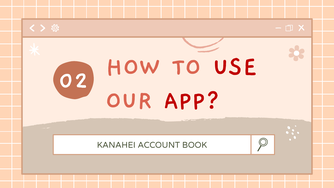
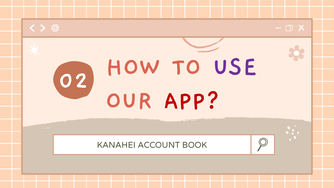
USE colour: red -> purple
